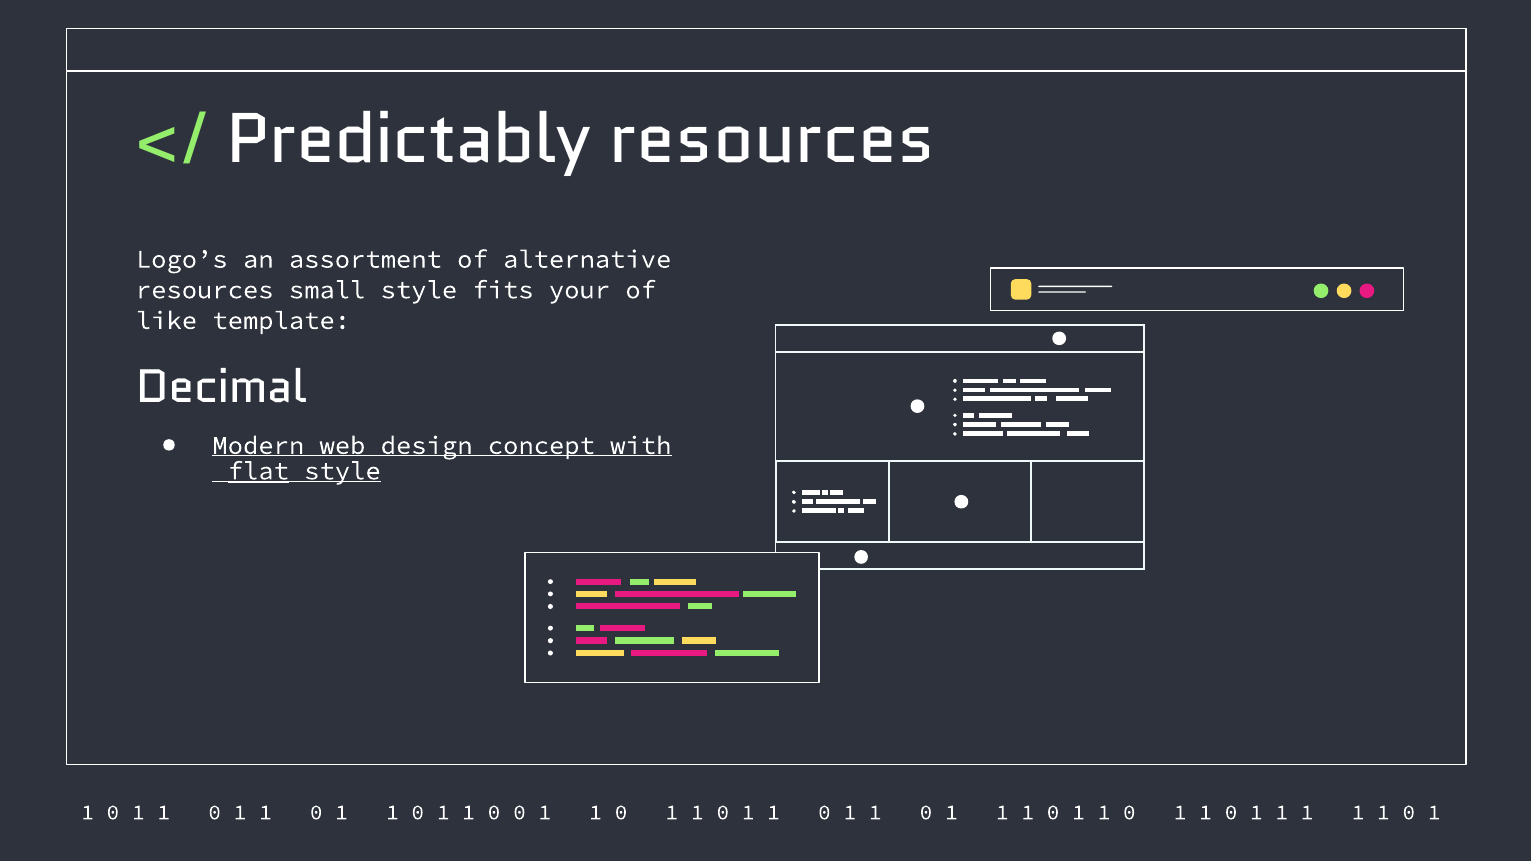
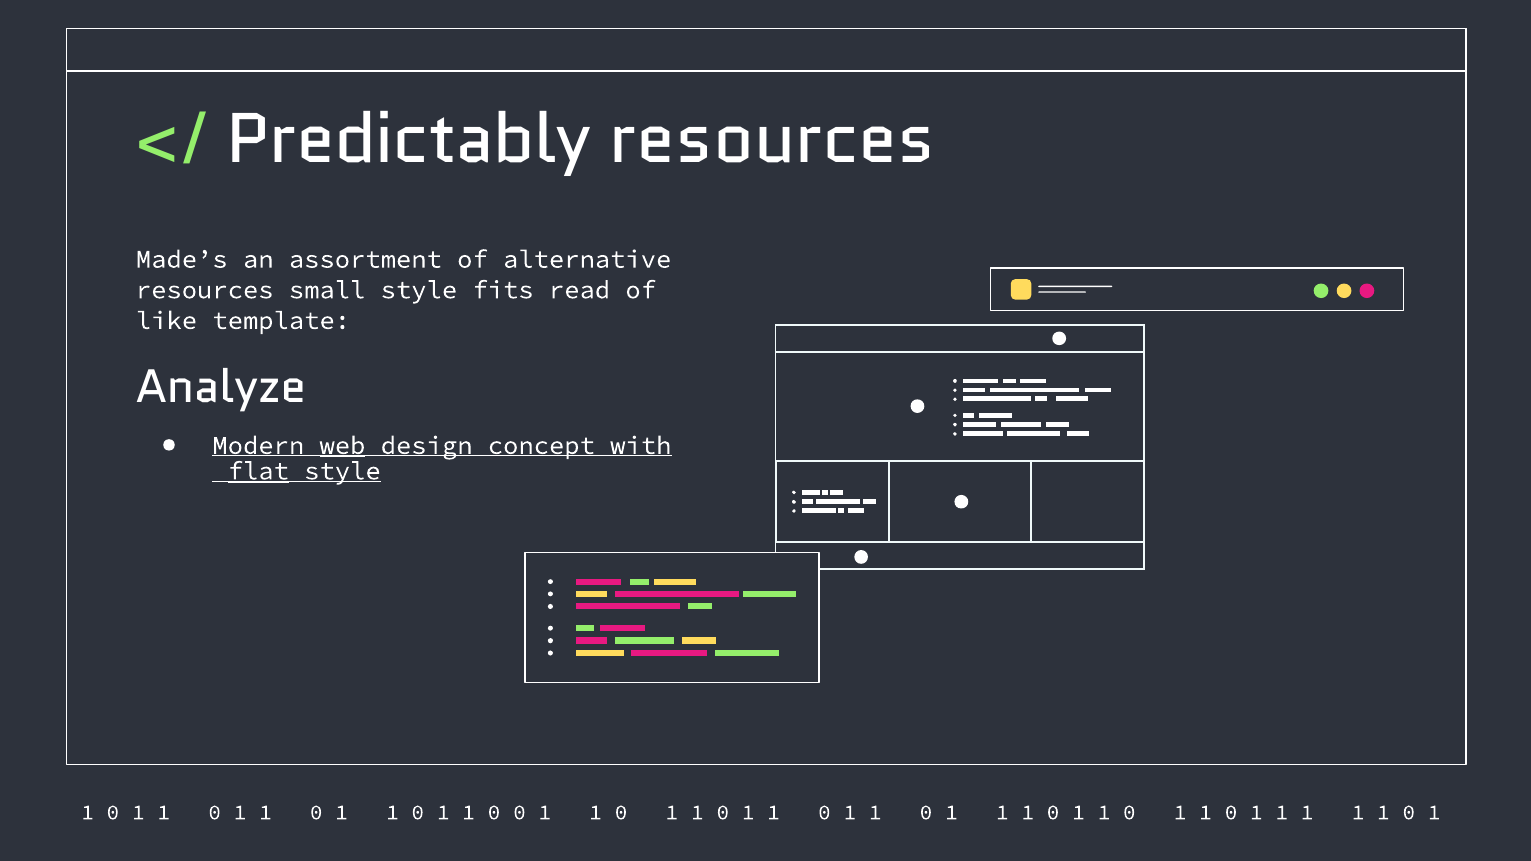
Logo’s: Logo’s -> Made’s
your: your -> read
Decimal: Decimal -> Analyze
web underline: none -> present
